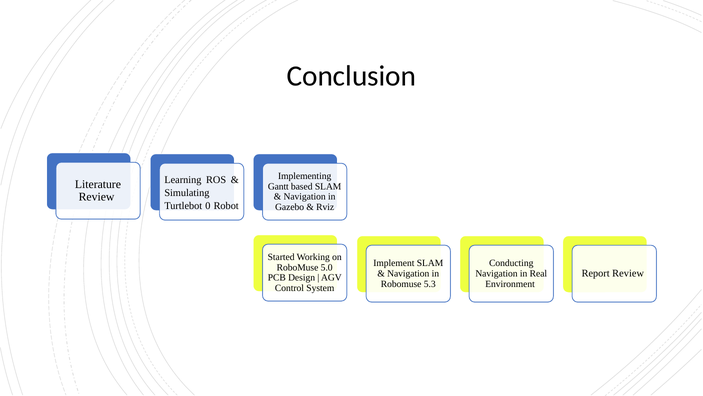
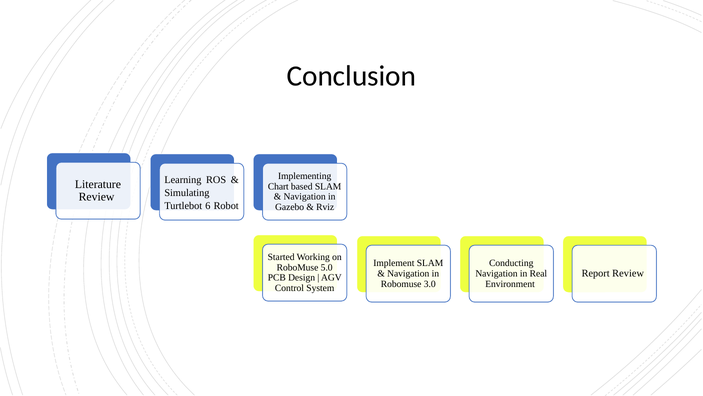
Gantt: Gantt -> Chart
0: 0 -> 6
5.3: 5.3 -> 3.0
